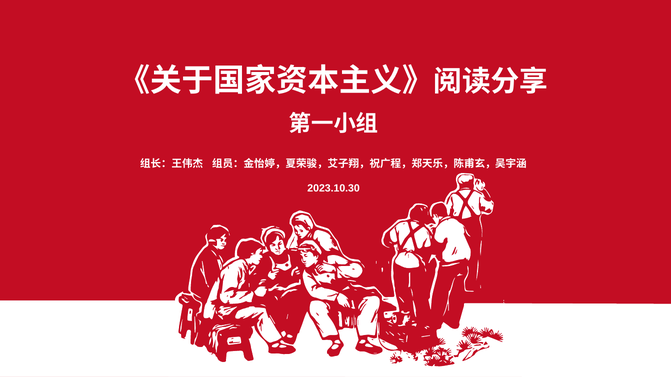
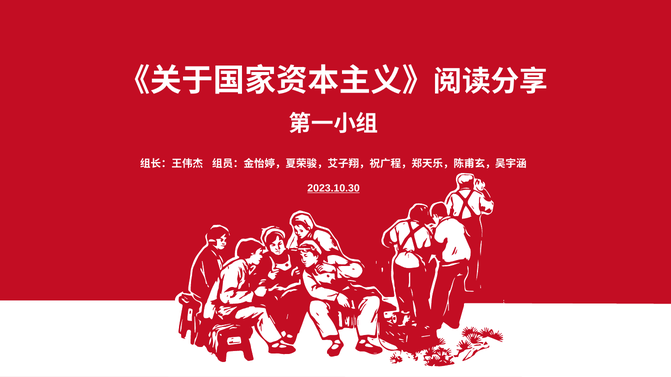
2023.10.30 underline: none -> present
